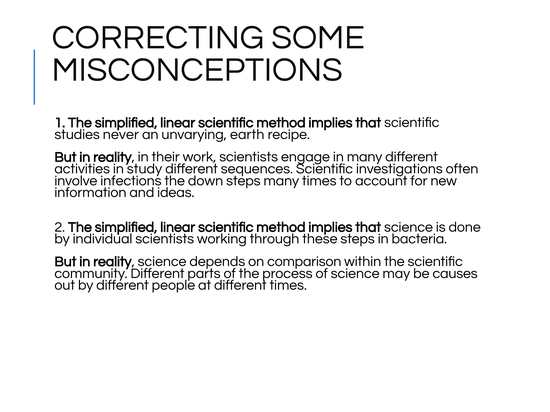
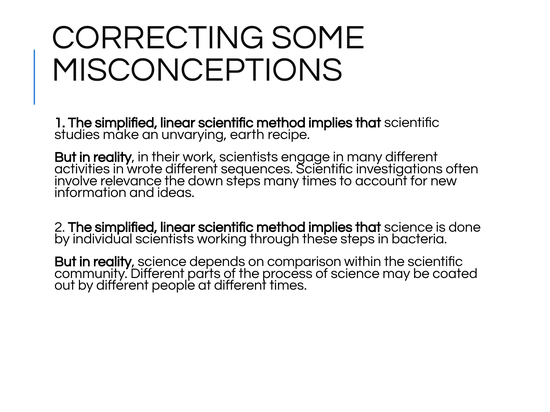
never: never -> make
study: study -> wrote
infections: infections -> relevance
causes: causes -> coated
